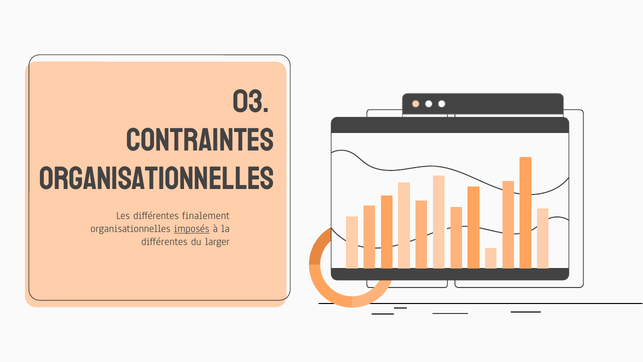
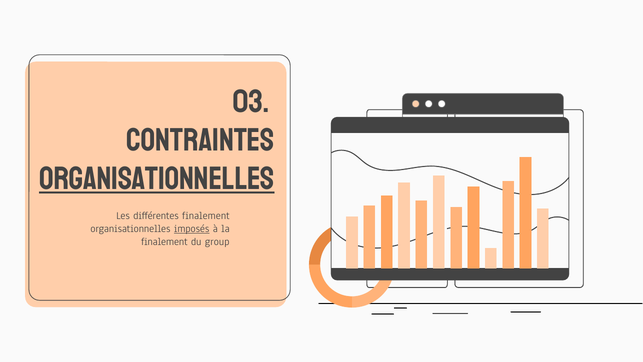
organisationnelles at (157, 179) underline: none -> present
différentes at (164, 241): différentes -> finalement
larger: larger -> group
